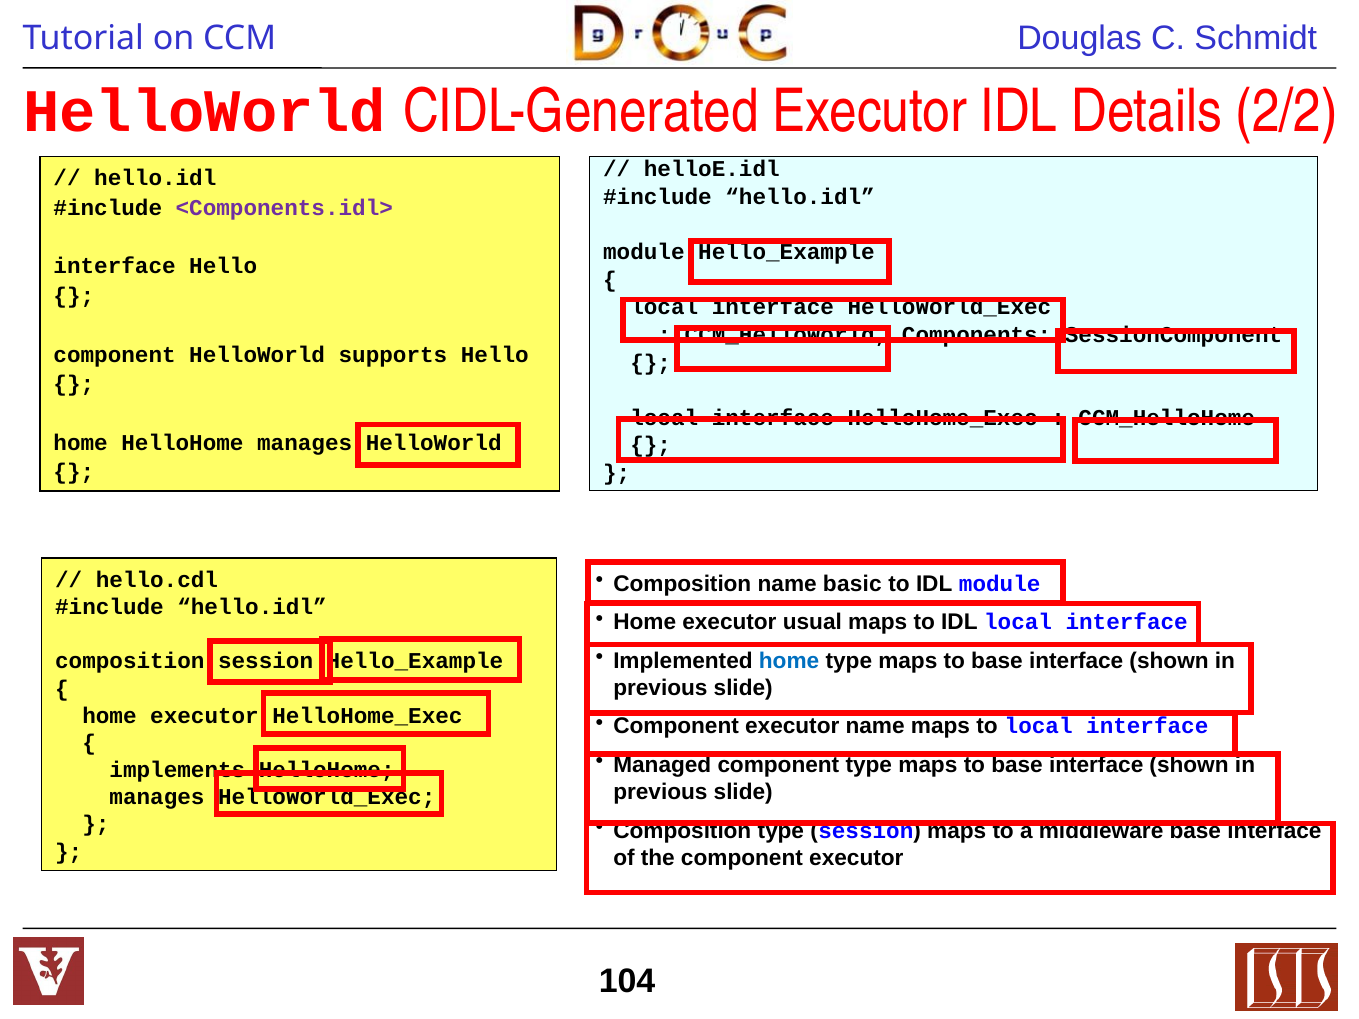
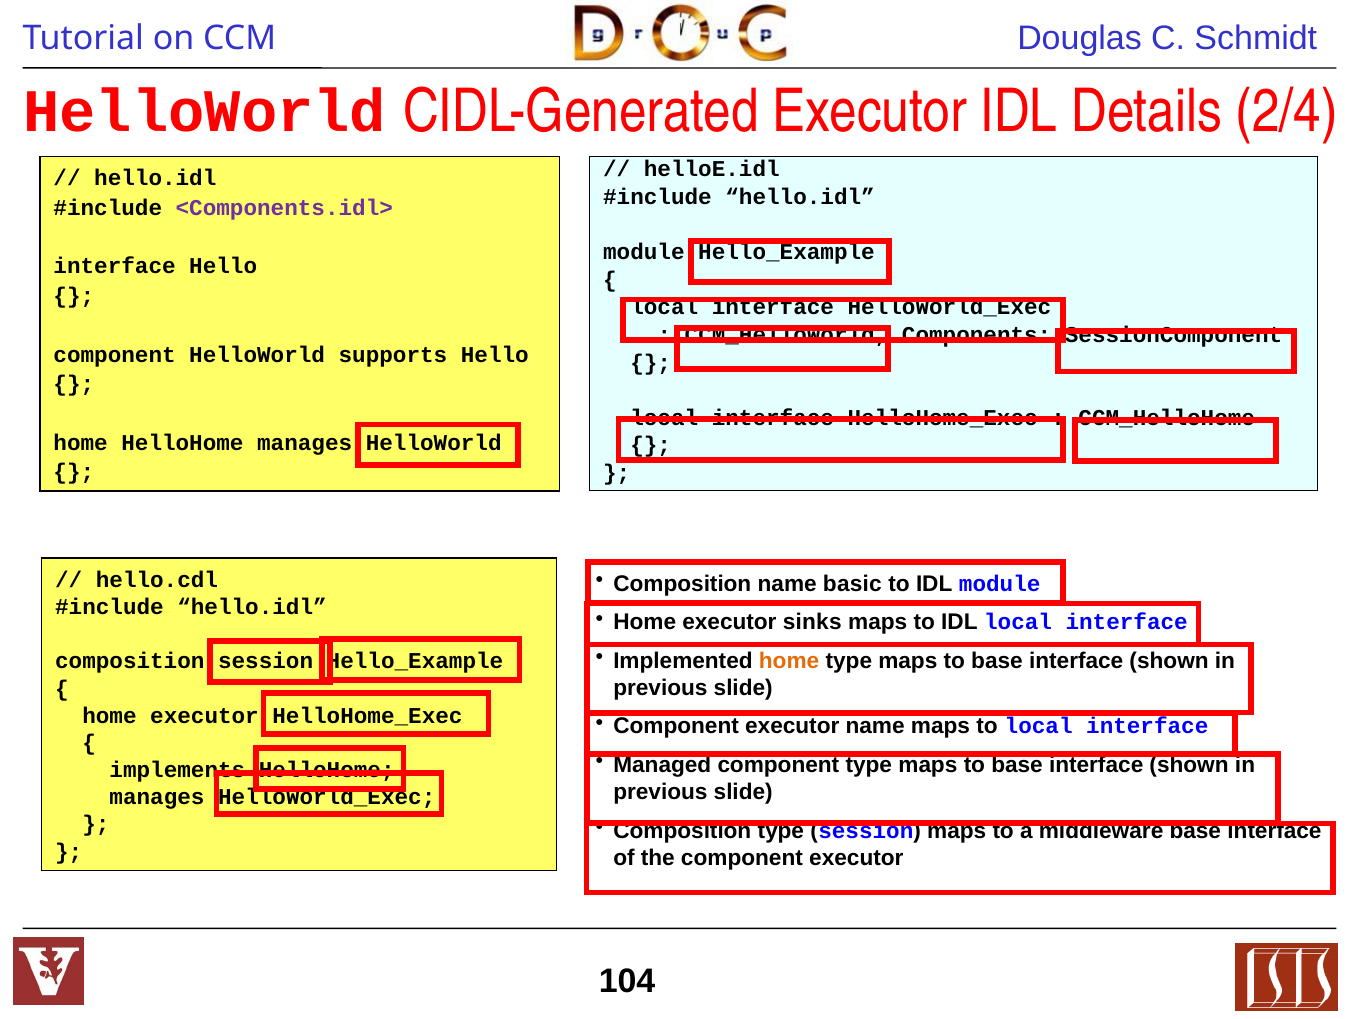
2/2: 2/2 -> 2/4
usual: usual -> sinks
home at (789, 661) colour: blue -> orange
